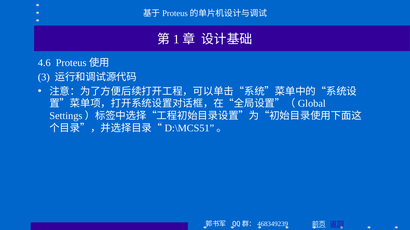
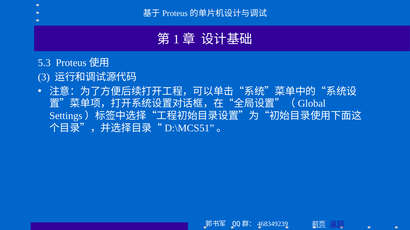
4.6: 4.6 -> 5.3
